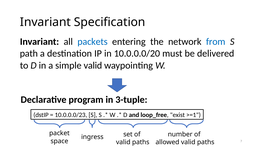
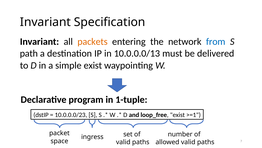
packets colour: blue -> orange
10.0.0.0/20: 10.0.0.0/20 -> 10.0.0.0/13
simple valid: valid -> exist
3-tuple: 3-tuple -> 1-tuple
